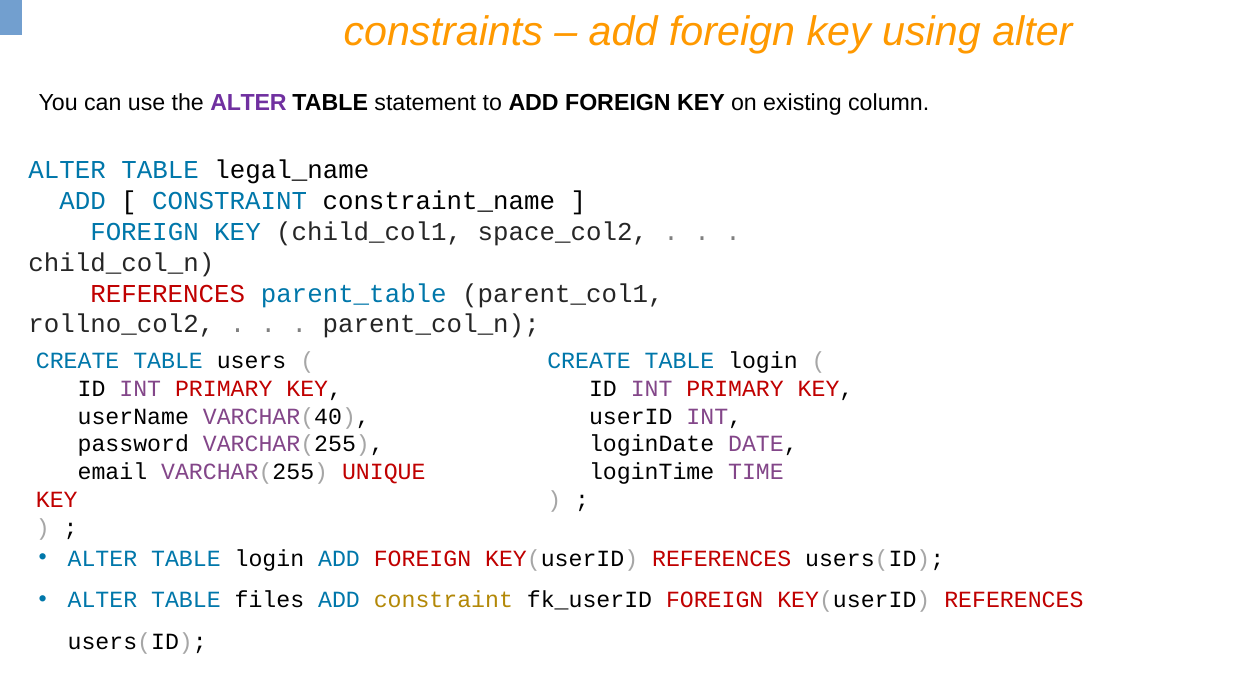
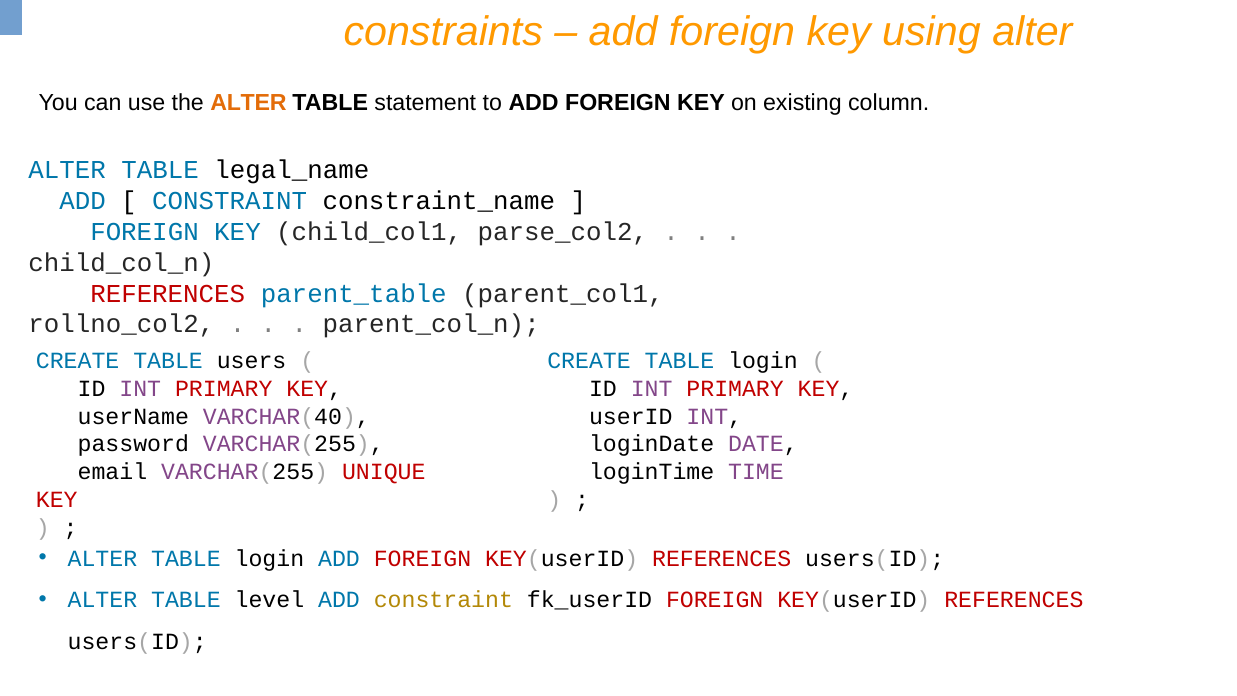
ALTER at (248, 103) colour: purple -> orange
space_col2: space_col2 -> parse_col2
files: files -> level
